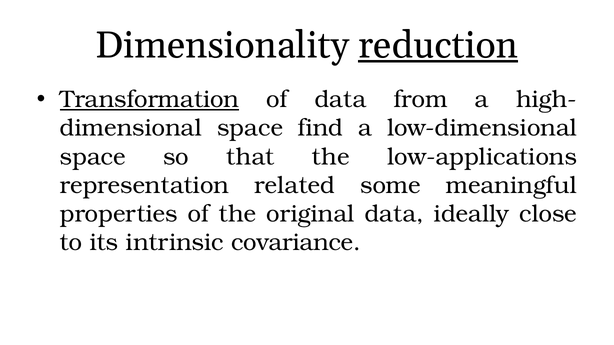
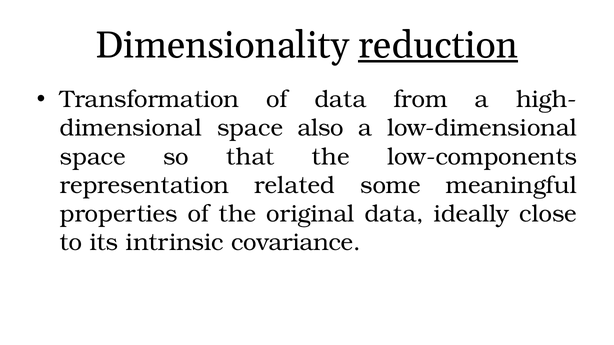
Transformation underline: present -> none
find: find -> also
low-applications: low-applications -> low-components
